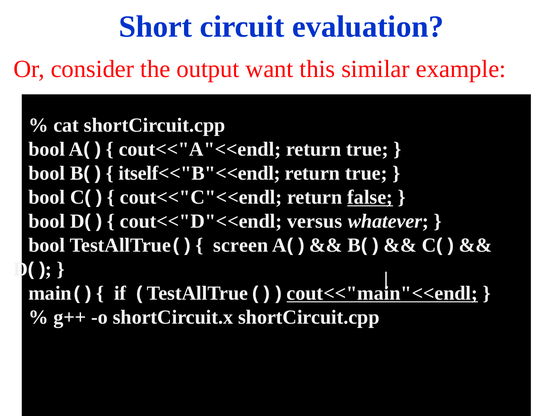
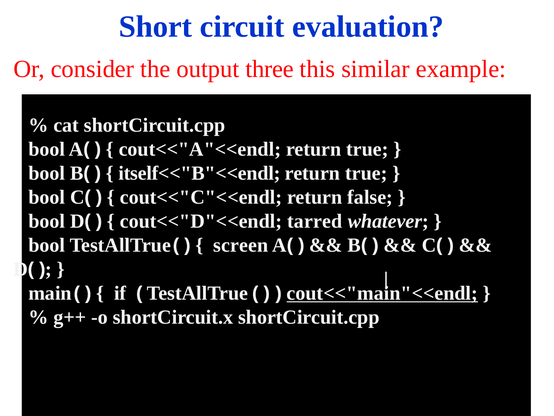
want: want -> three
false underline: present -> none
versus: versus -> tarred
